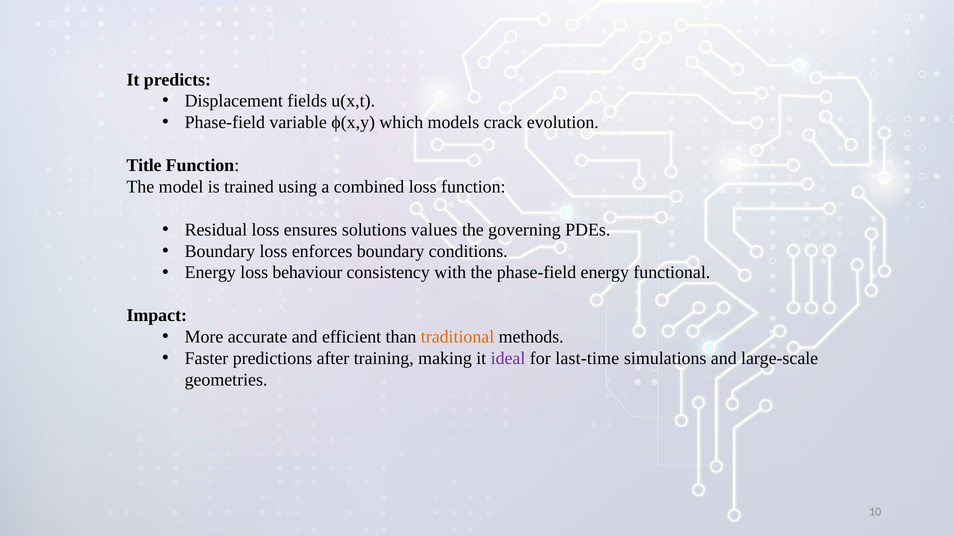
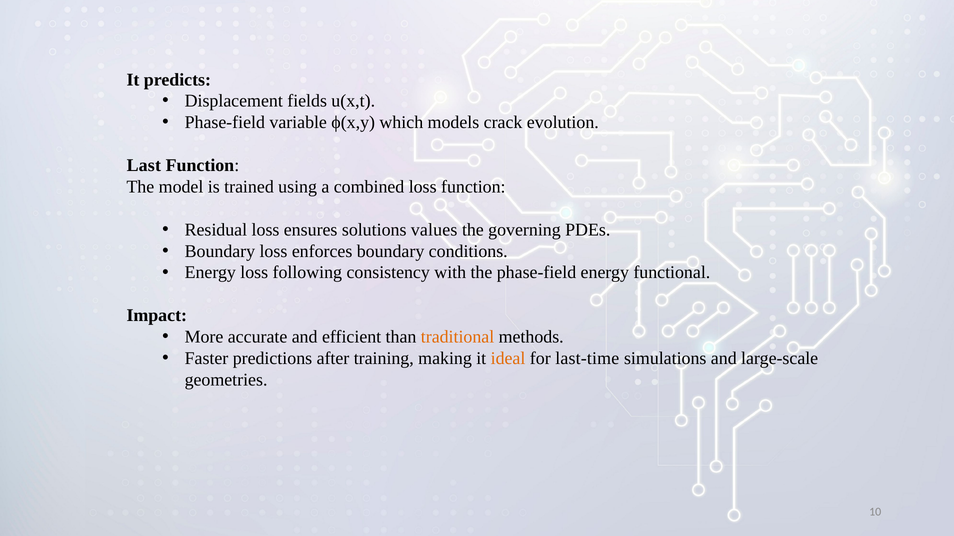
Title: Title -> Last
behaviour: behaviour -> following
ideal colour: purple -> orange
